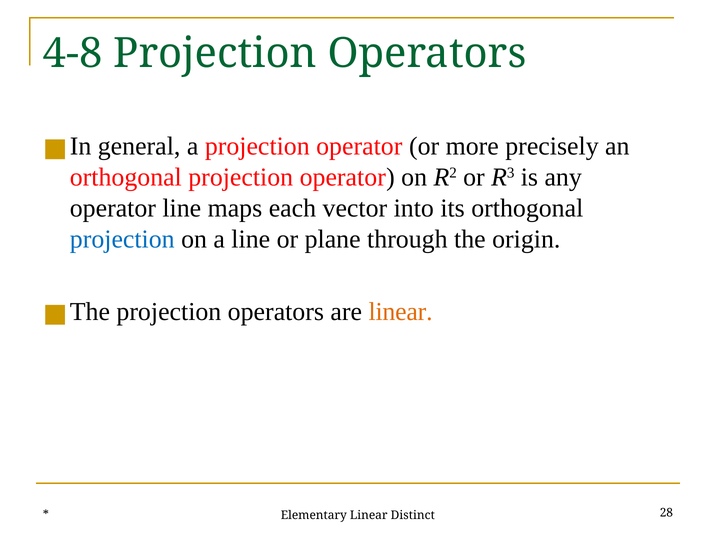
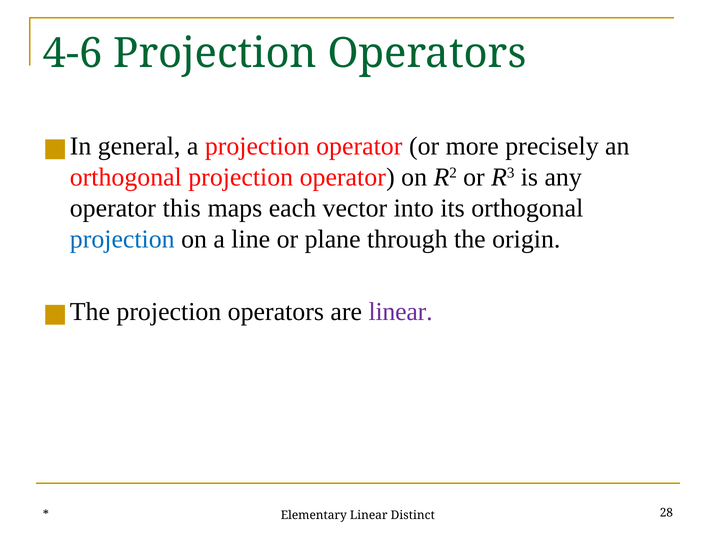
4-8: 4-8 -> 4-6
operator line: line -> this
linear at (401, 312) colour: orange -> purple
